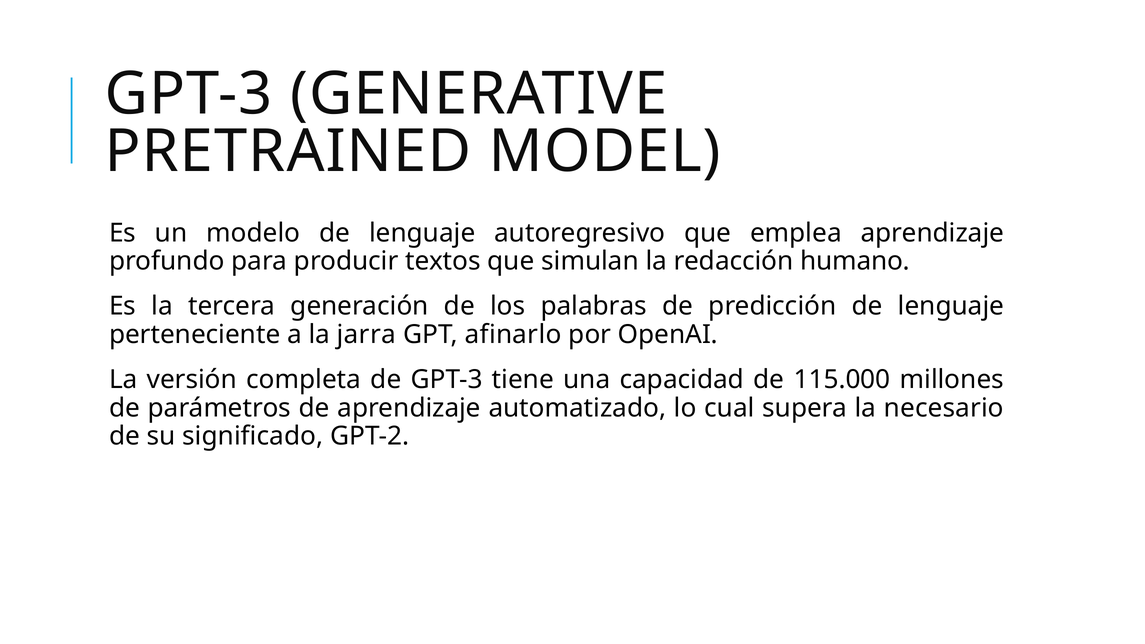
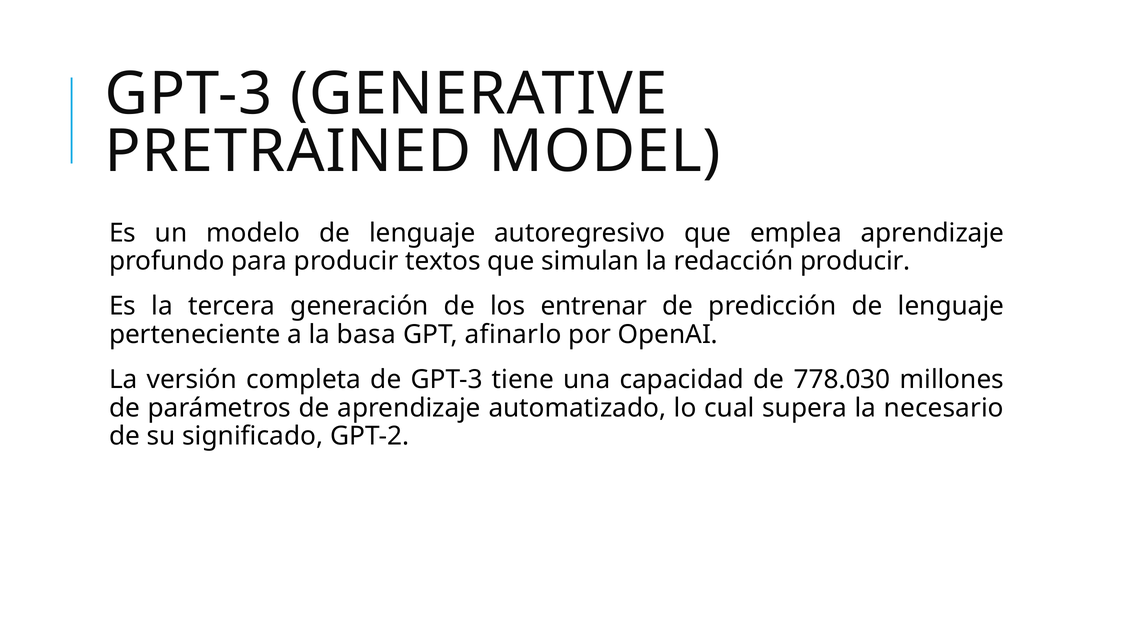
redacción humano: humano -> producir
palabras: palabras -> entrenar
jarra: jarra -> basa
115.000: 115.000 -> 778.030
